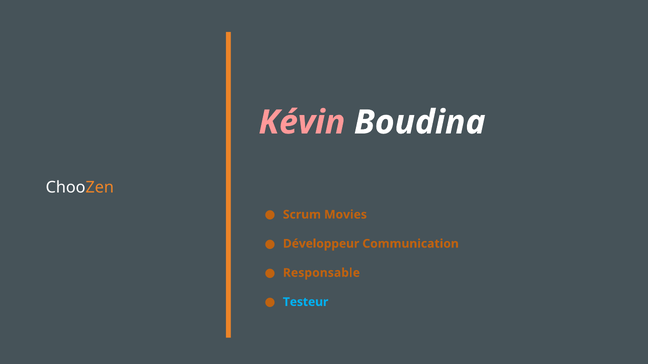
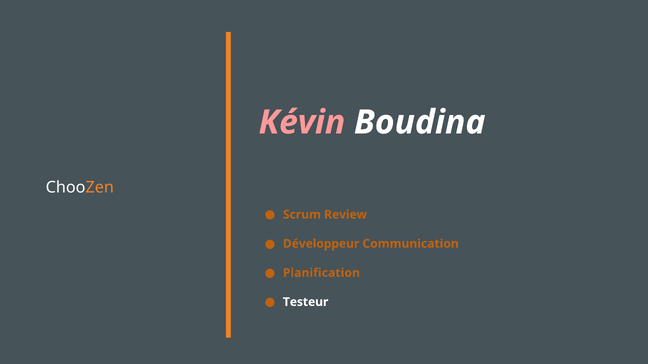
Movies: Movies -> Review
Responsable: Responsable -> Planification
Testeur colour: light blue -> white
